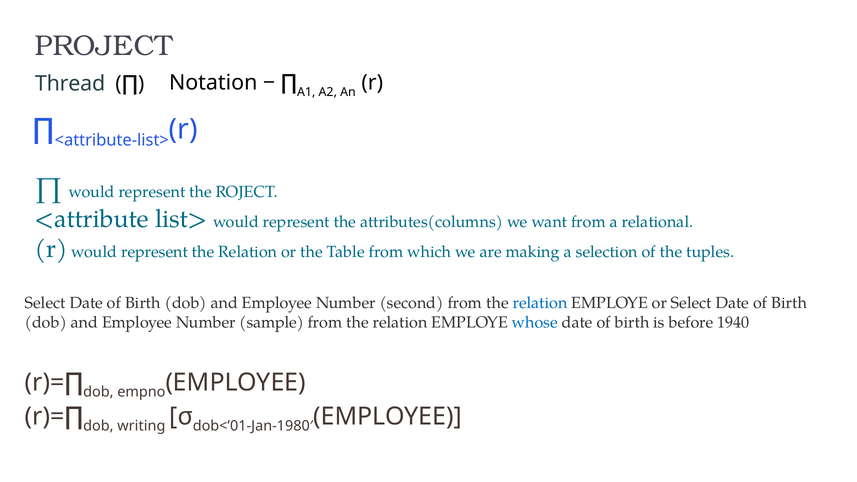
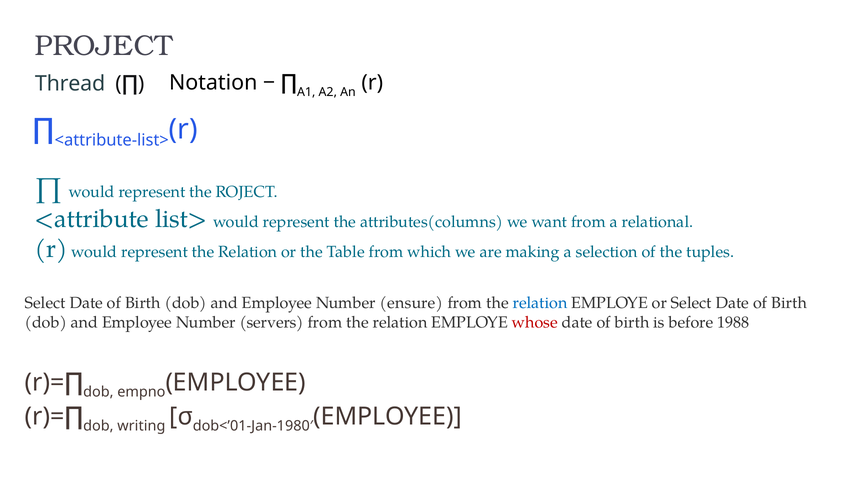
second: second -> ensure
sample: sample -> servers
whose colour: blue -> red
1940: 1940 -> 1988
